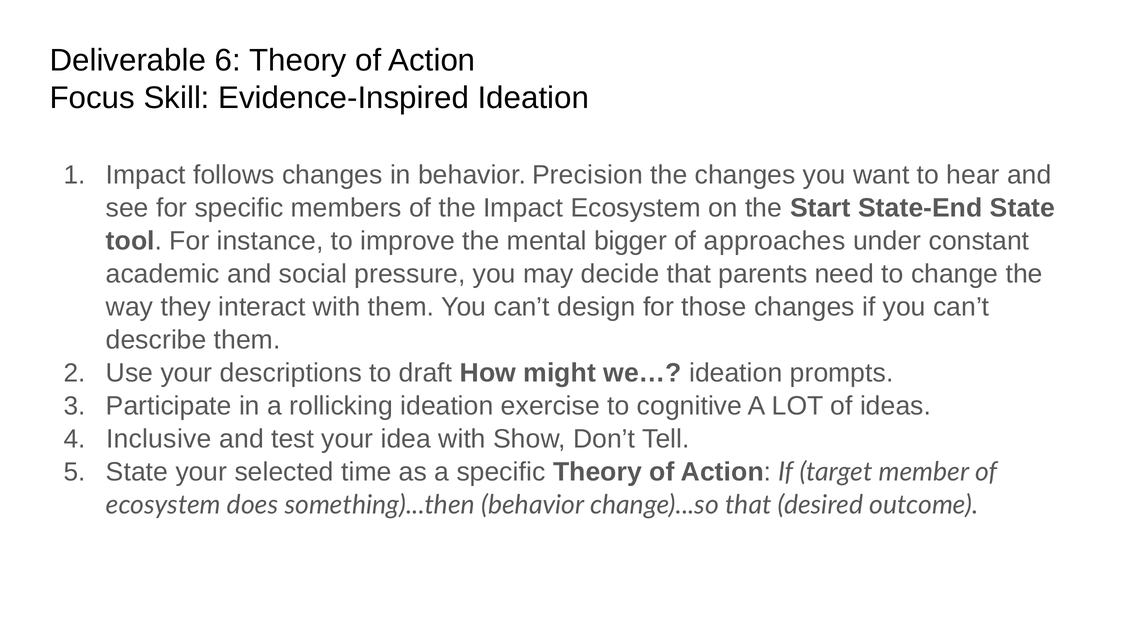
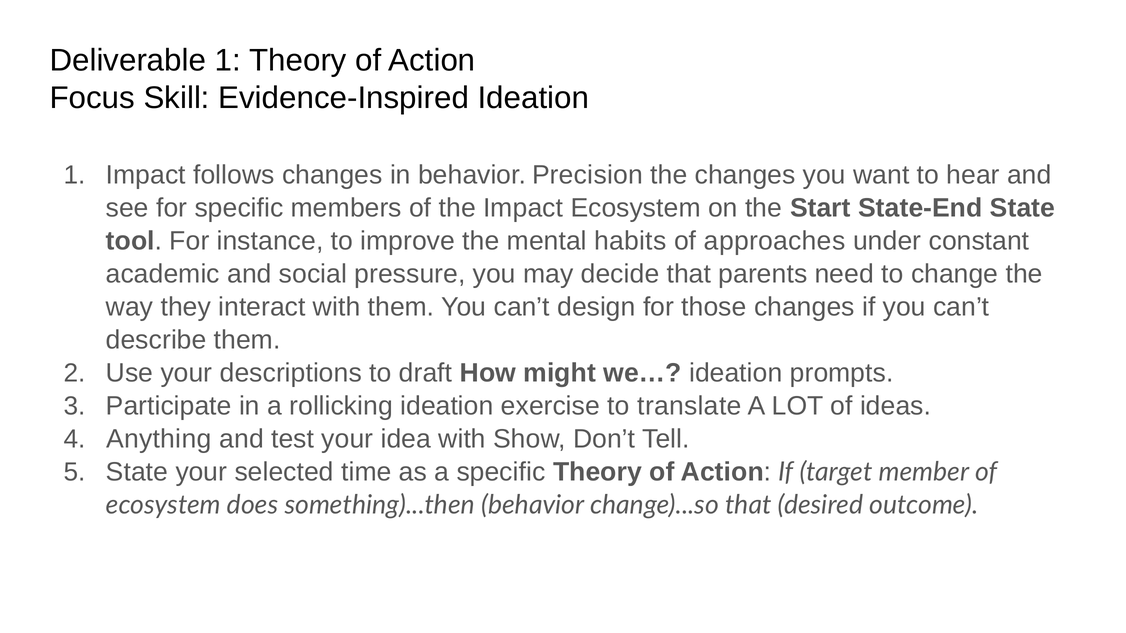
Deliverable 6: 6 -> 1
bigger: bigger -> habits
cognitive: cognitive -> translate
Inclusive: Inclusive -> Anything
